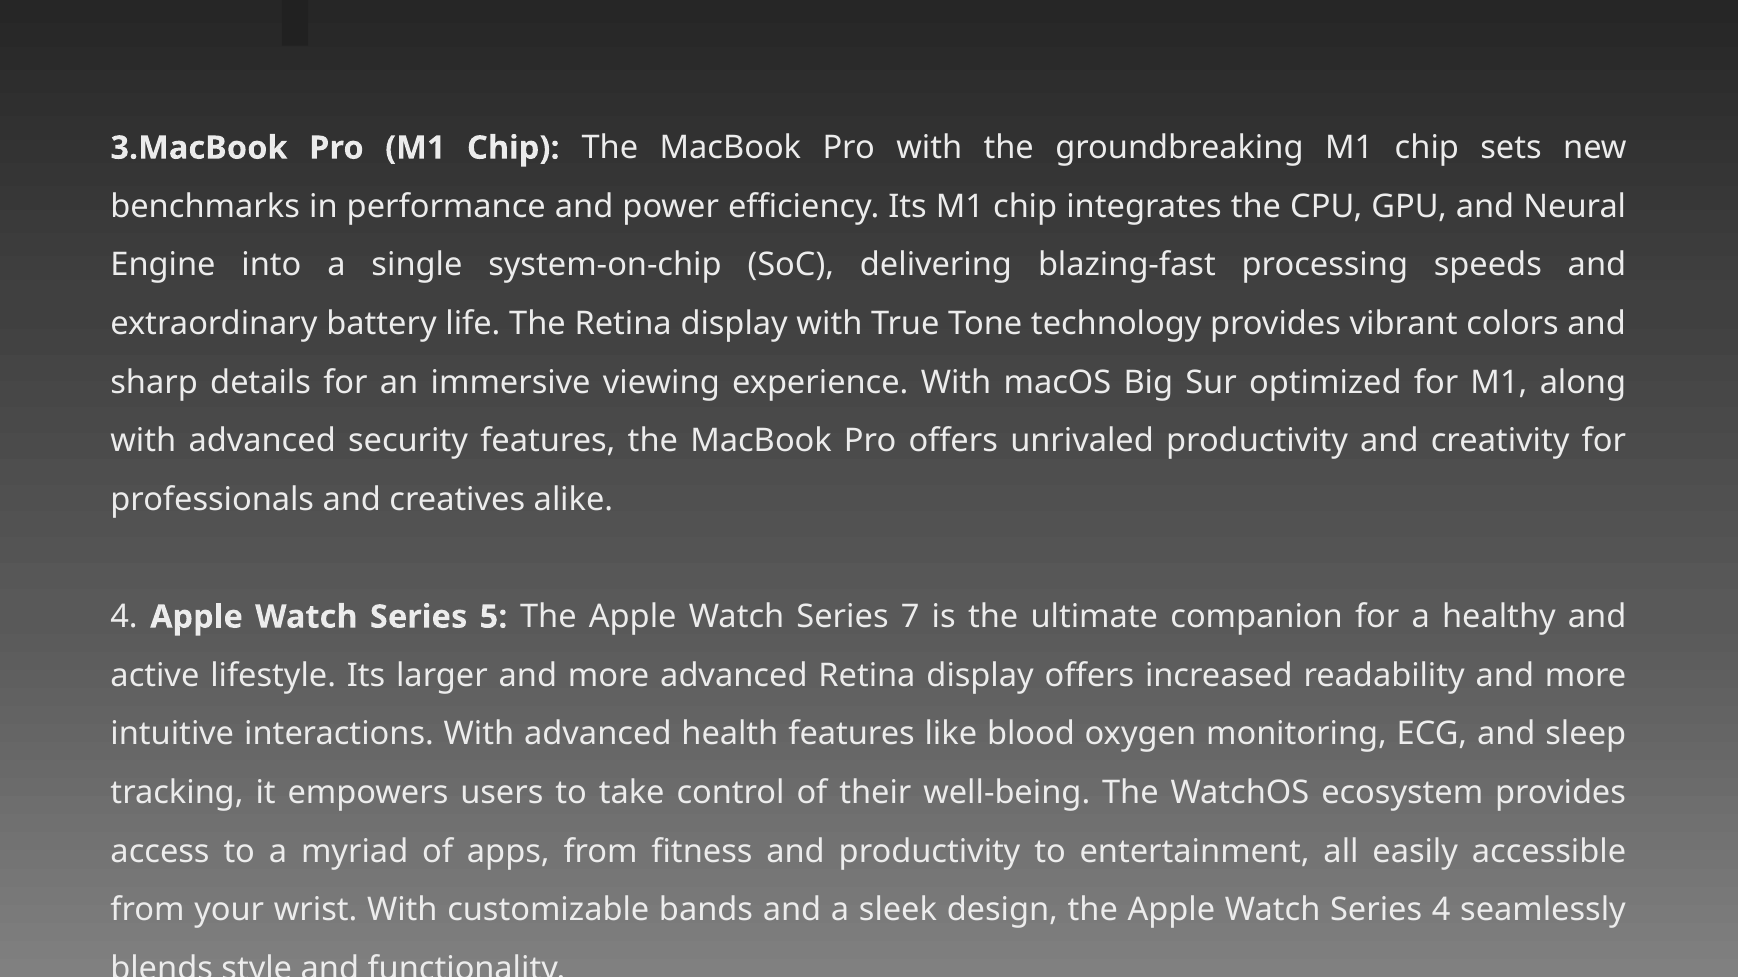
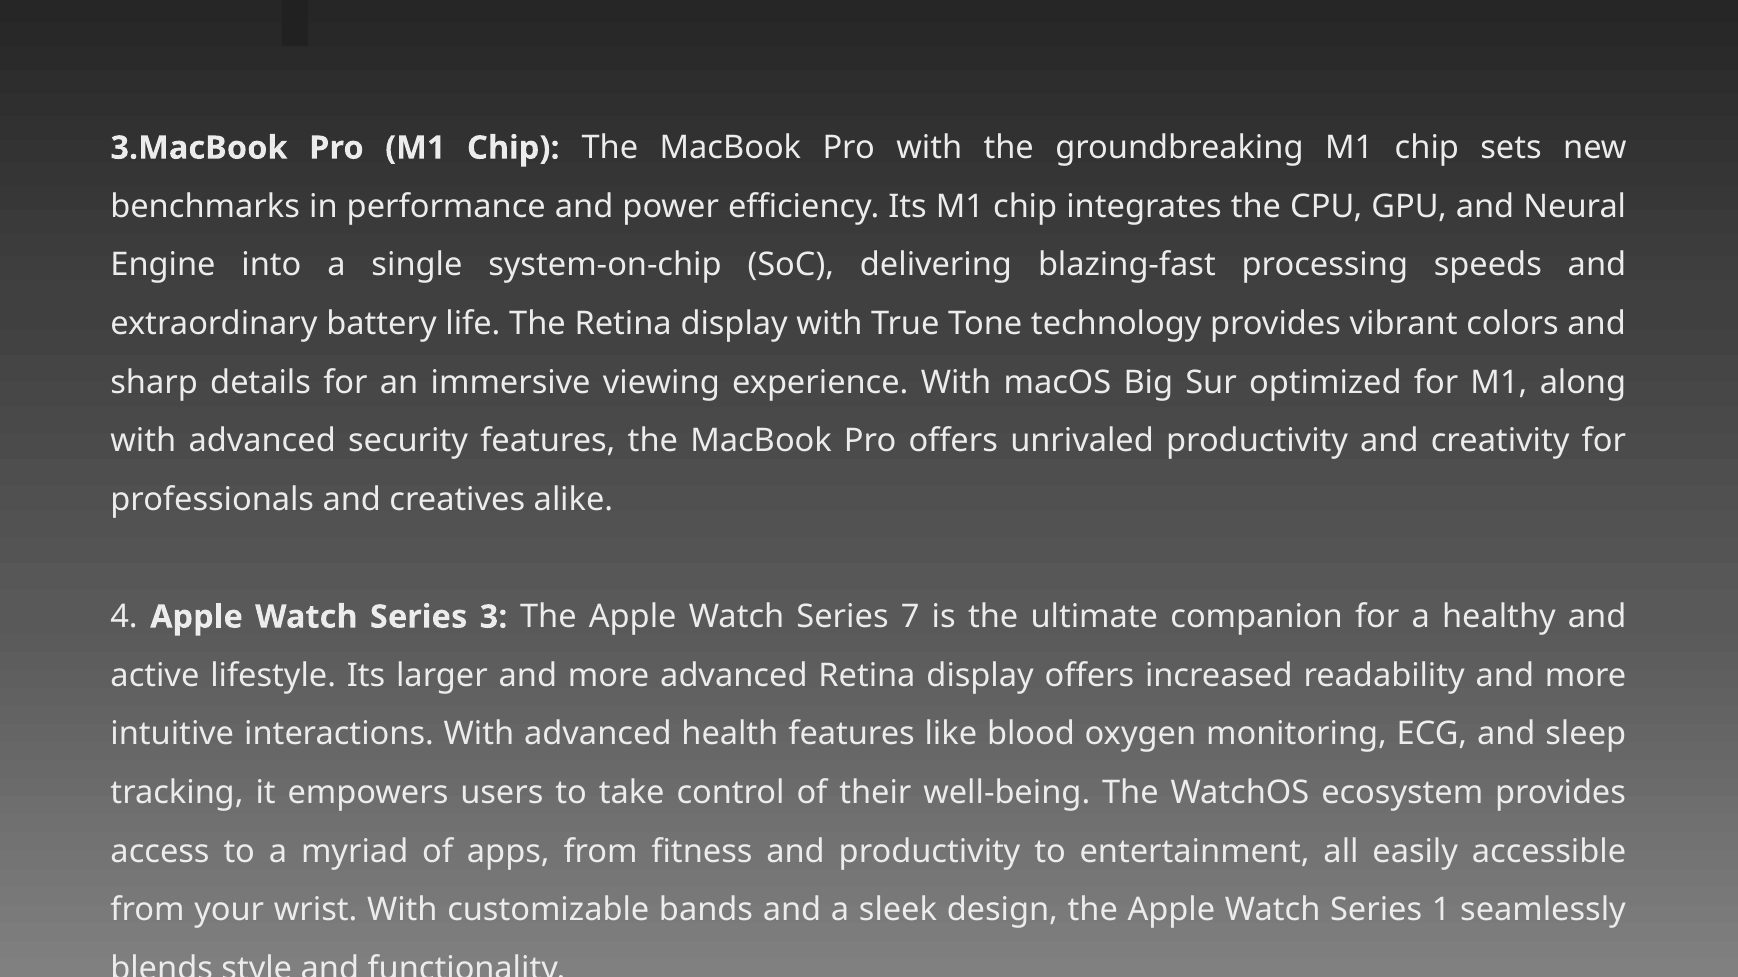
5: 5 -> 3
Series 4: 4 -> 1
